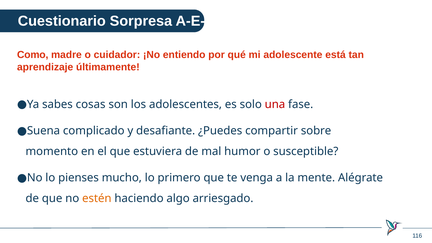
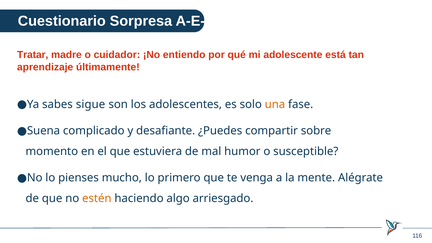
Como: Como -> Tratar
cosas: cosas -> sigue
una colour: red -> orange
